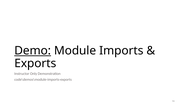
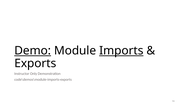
Imports underline: none -> present
